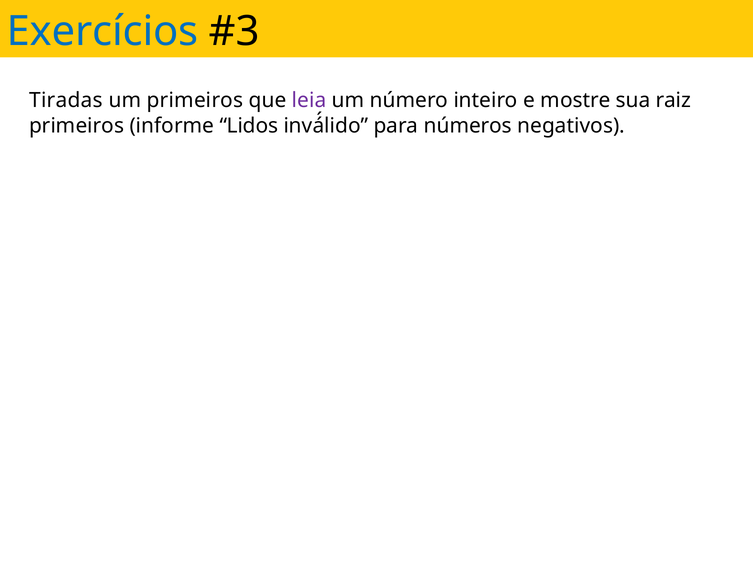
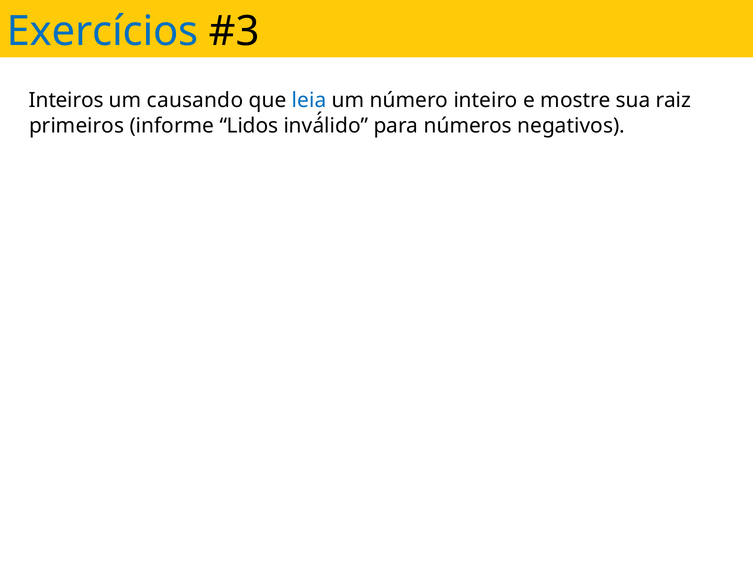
Tiradas: Tiradas -> Inteiros
um primeiros: primeiros -> causando
leia colour: purple -> blue
